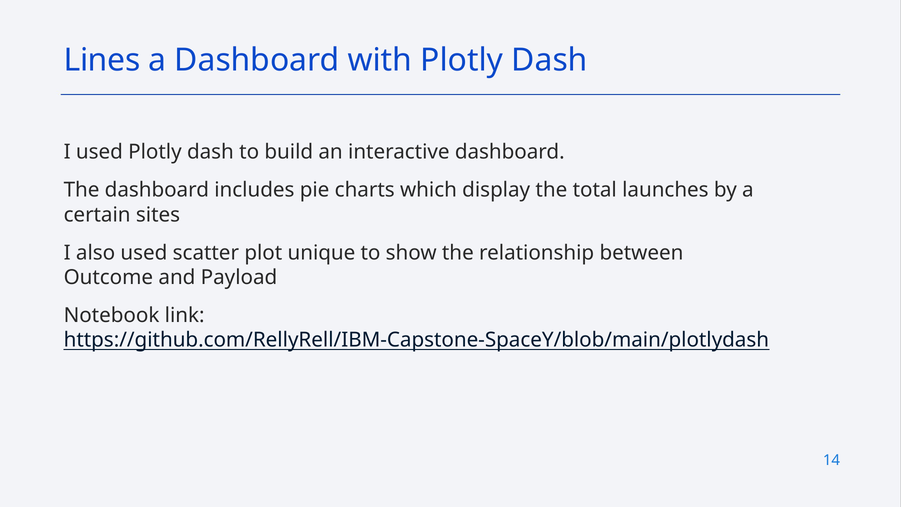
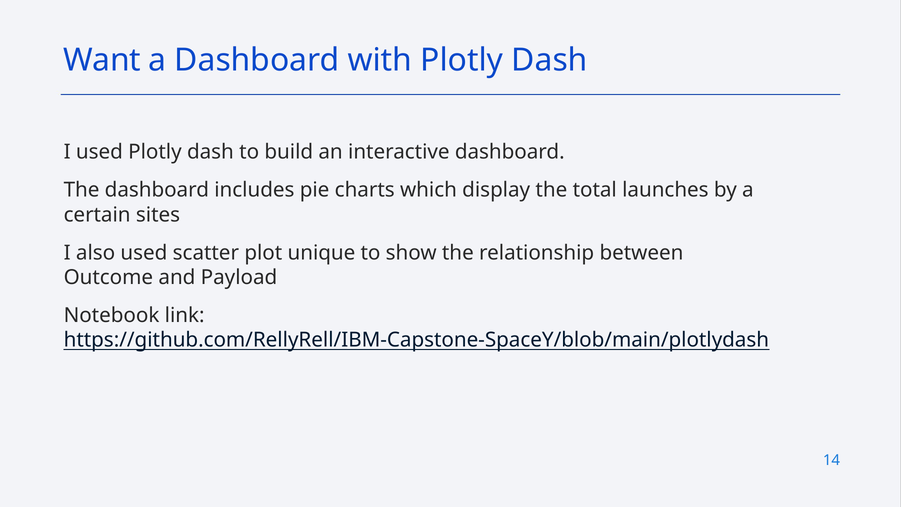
Lines: Lines -> Want
